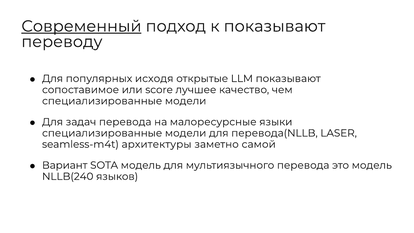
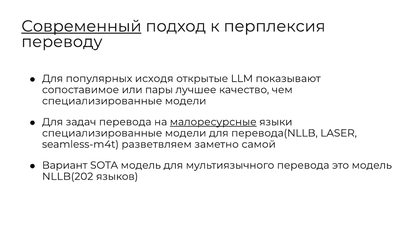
к показывают: показывают -> перплексия
score: score -> пары
малоресурсные underline: none -> present
архитектуры: архитектуры -> разветвляем
NLLB(240: NLLB(240 -> NLLB(202
